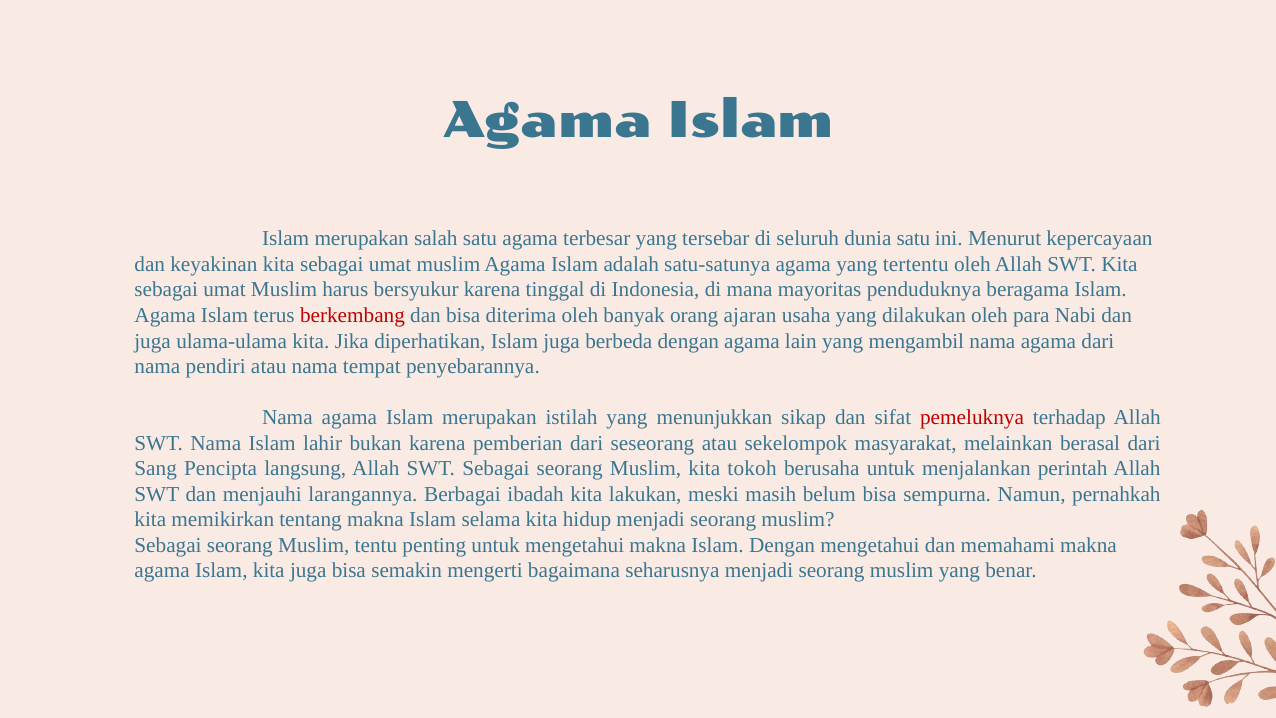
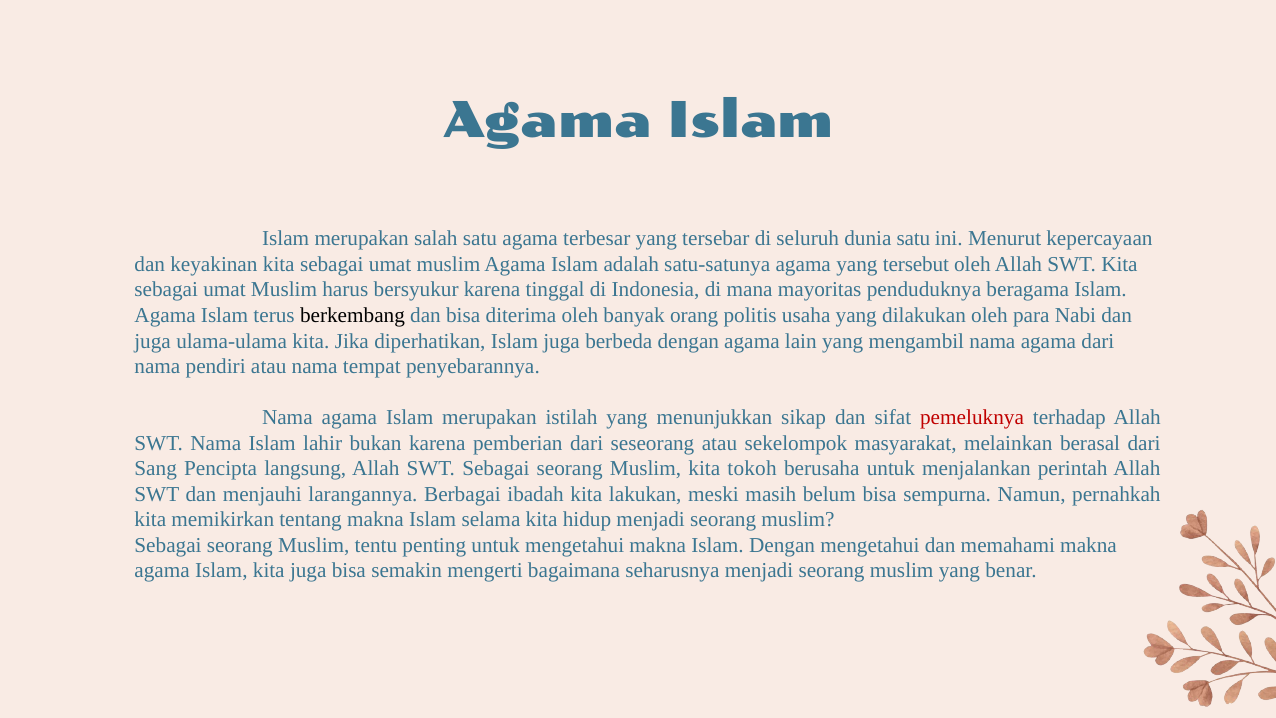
tertentu: tertentu -> tersebut
berkembang colour: red -> black
ajaran: ajaran -> politis
